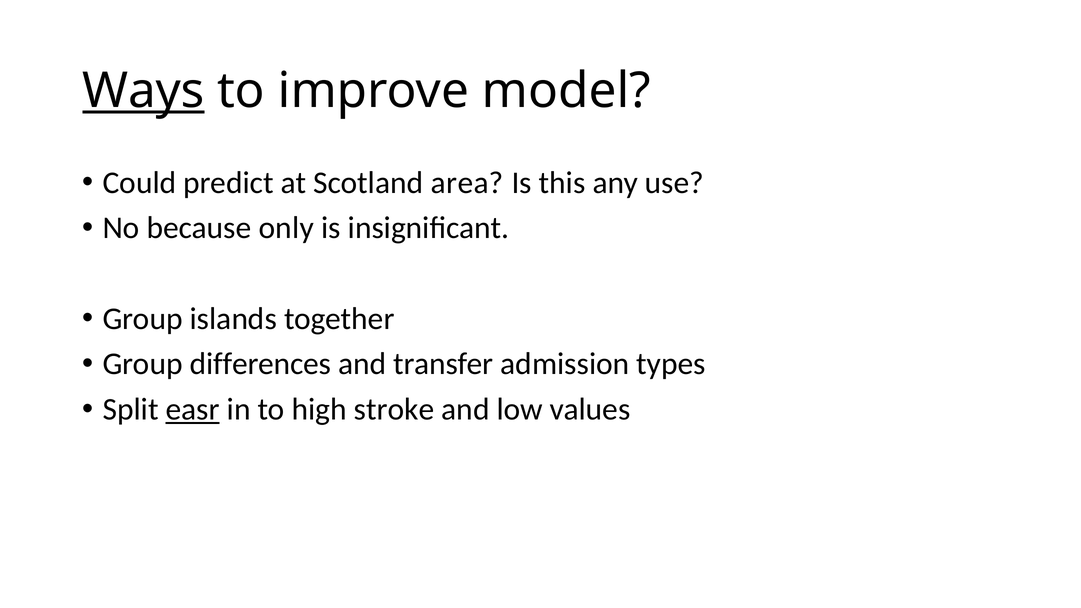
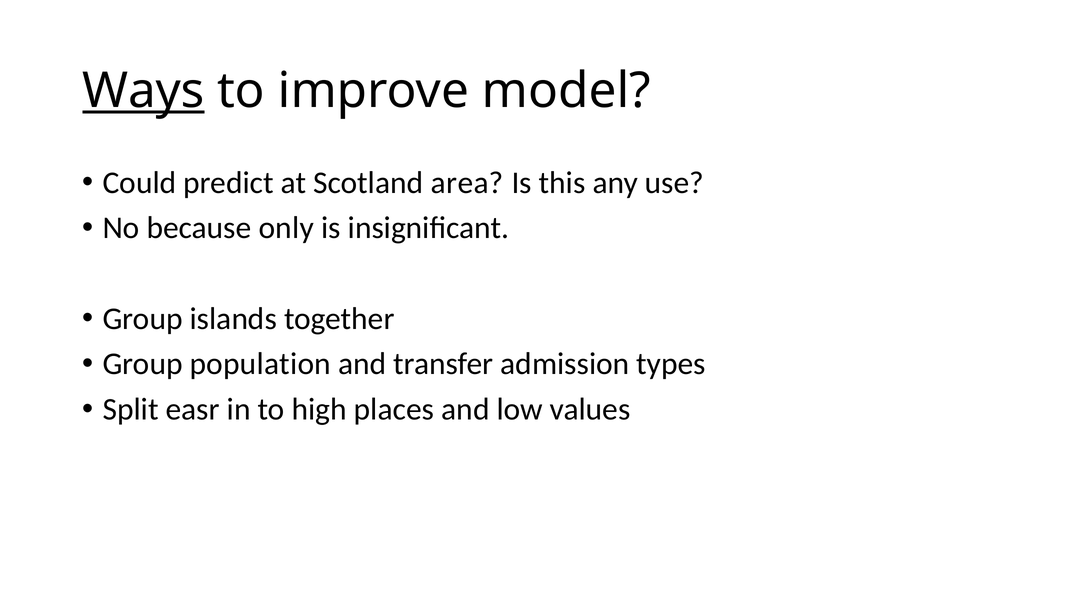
differences: differences -> population
easr underline: present -> none
stroke: stroke -> places
